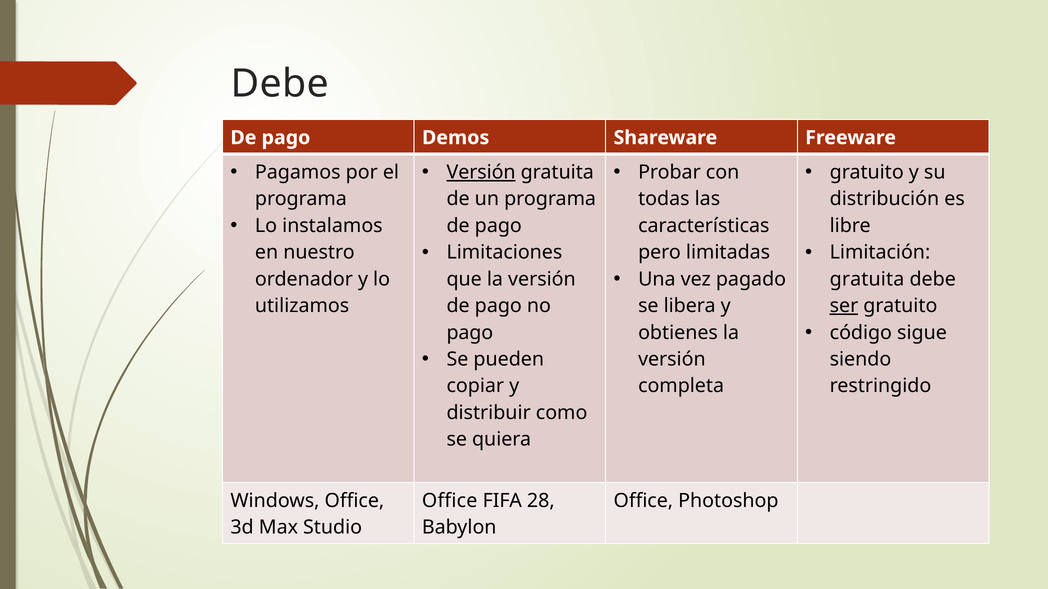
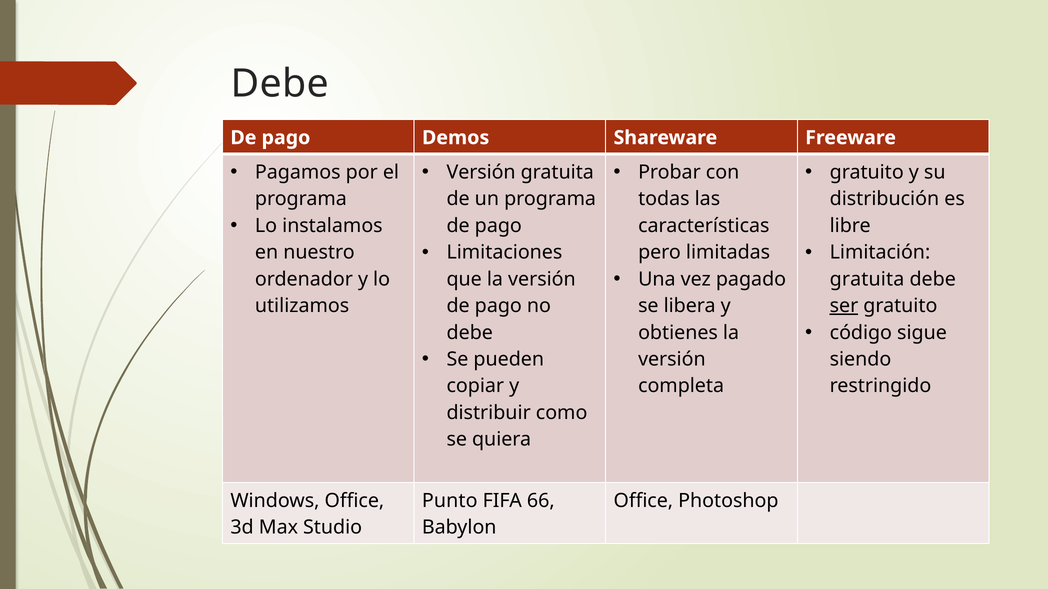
Versión at (481, 172) underline: present -> none
pago at (470, 333): pago -> debe
Office at (450, 501): Office -> Punto
28: 28 -> 66
